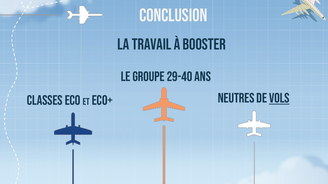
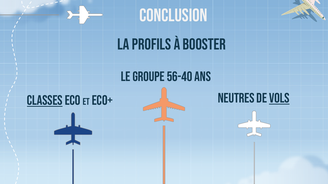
travail: travail -> profils
29-40: 29-40 -> 56-40
Classes underline: none -> present
